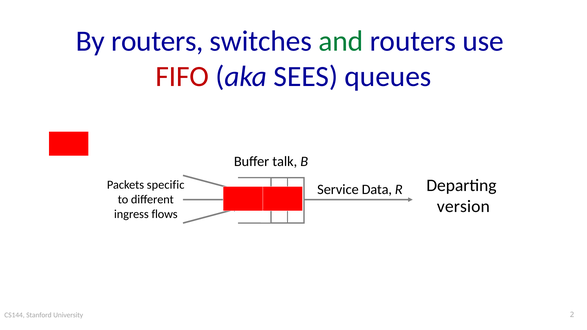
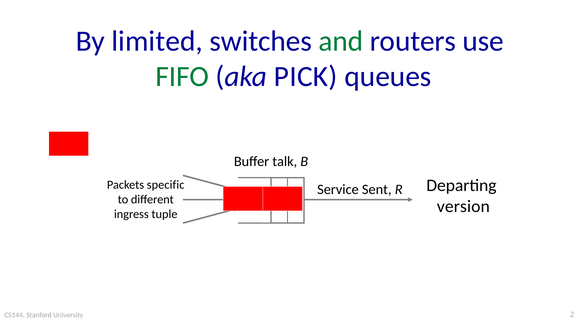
By routers: routers -> limited
FIFO colour: red -> green
SEES: SEES -> PICK
Data: Data -> Sent
flows: flows -> tuple
